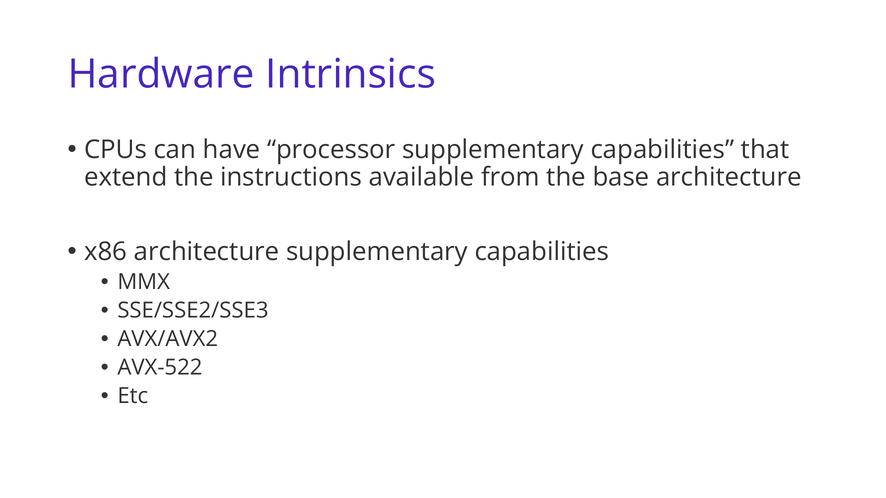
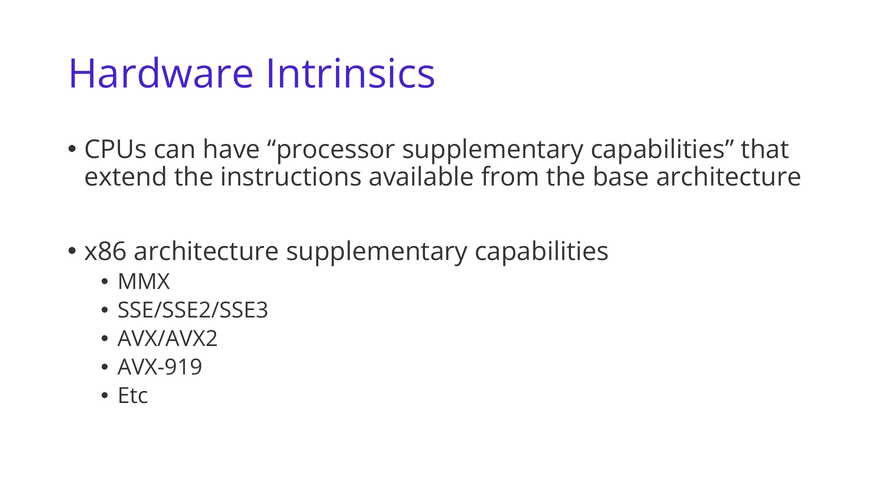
AVX-522: AVX-522 -> AVX-919
